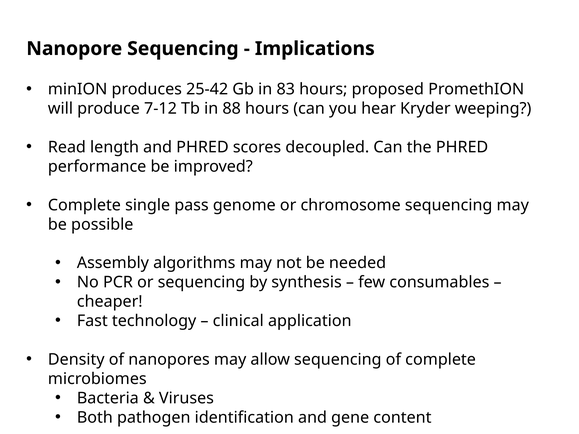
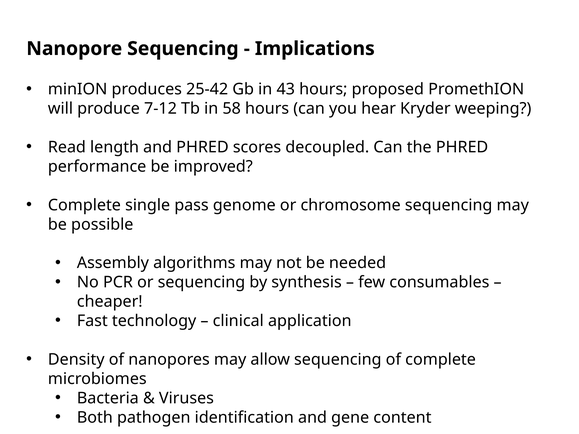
83: 83 -> 43
88: 88 -> 58
